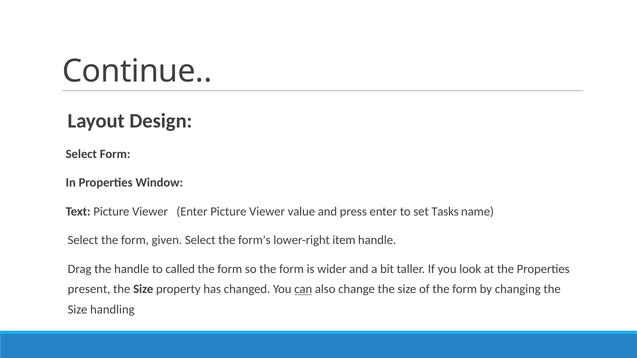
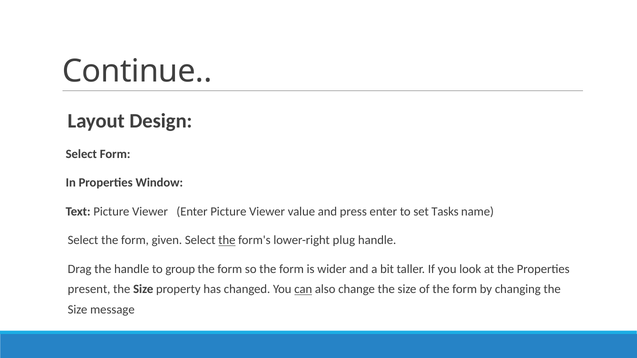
the at (227, 240) underline: none -> present
item: item -> plug
called: called -> group
handling: handling -> message
